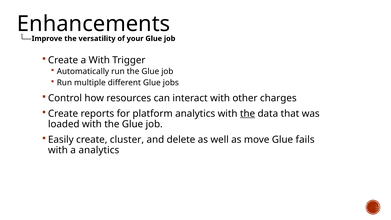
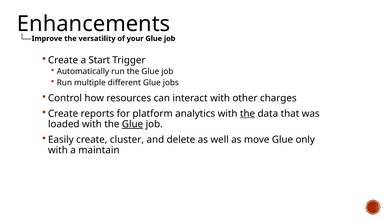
a With: With -> Start
Glue at (133, 124) underline: none -> present
fails: fails -> only
a analytics: analytics -> maintain
